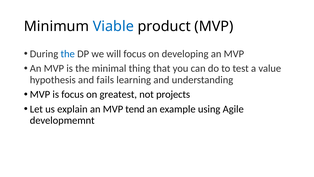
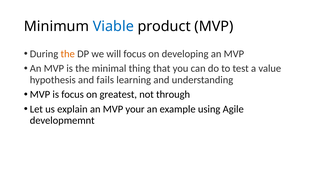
the at (68, 54) colour: blue -> orange
projects: projects -> through
tend: tend -> your
